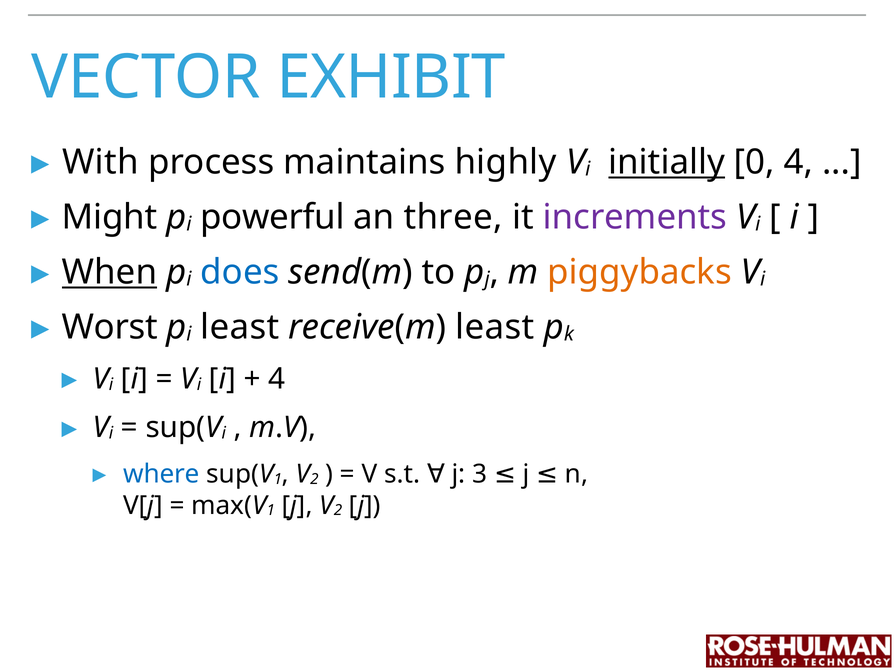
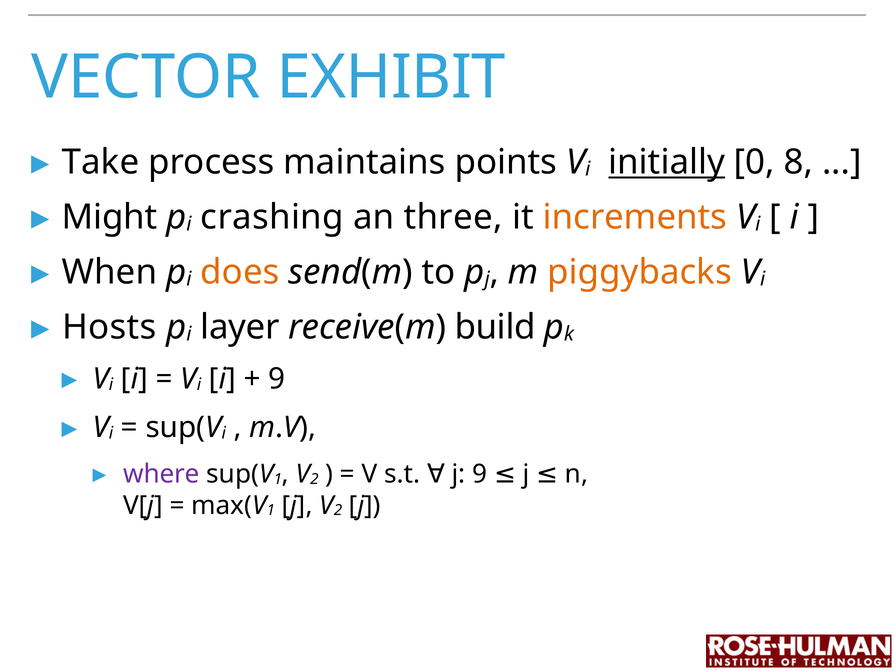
With: With -> Take
highly: highly -> points
0 4: 4 -> 8
powerful: powerful -> crashing
increments colour: purple -> orange
When underline: present -> none
does colour: blue -> orange
Worst: Worst -> Hosts
i least: least -> layer
receive(m least: least -> build
4 at (277, 379): 4 -> 9
where colour: blue -> purple
j 3: 3 -> 9
